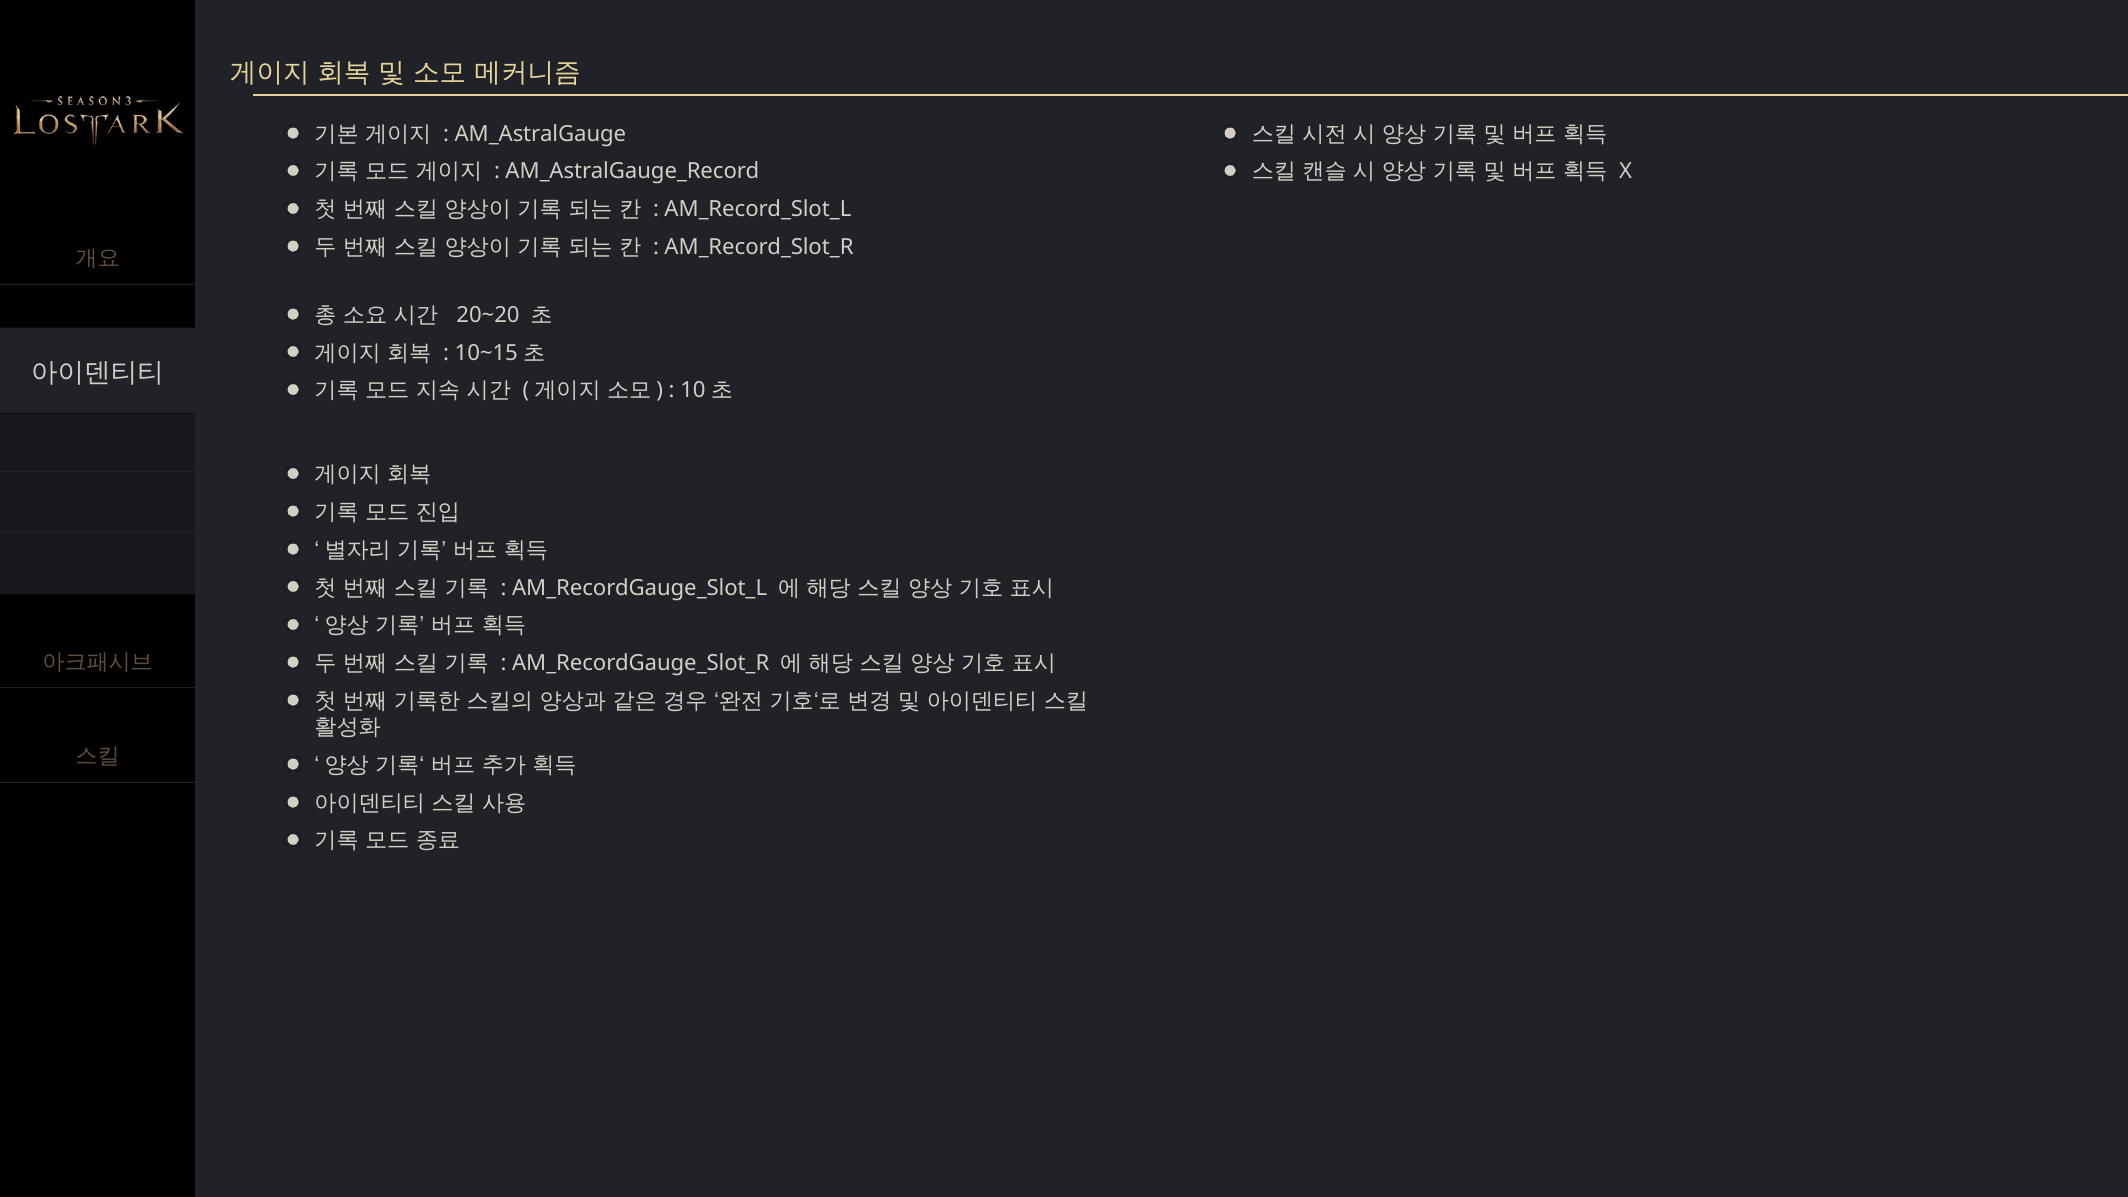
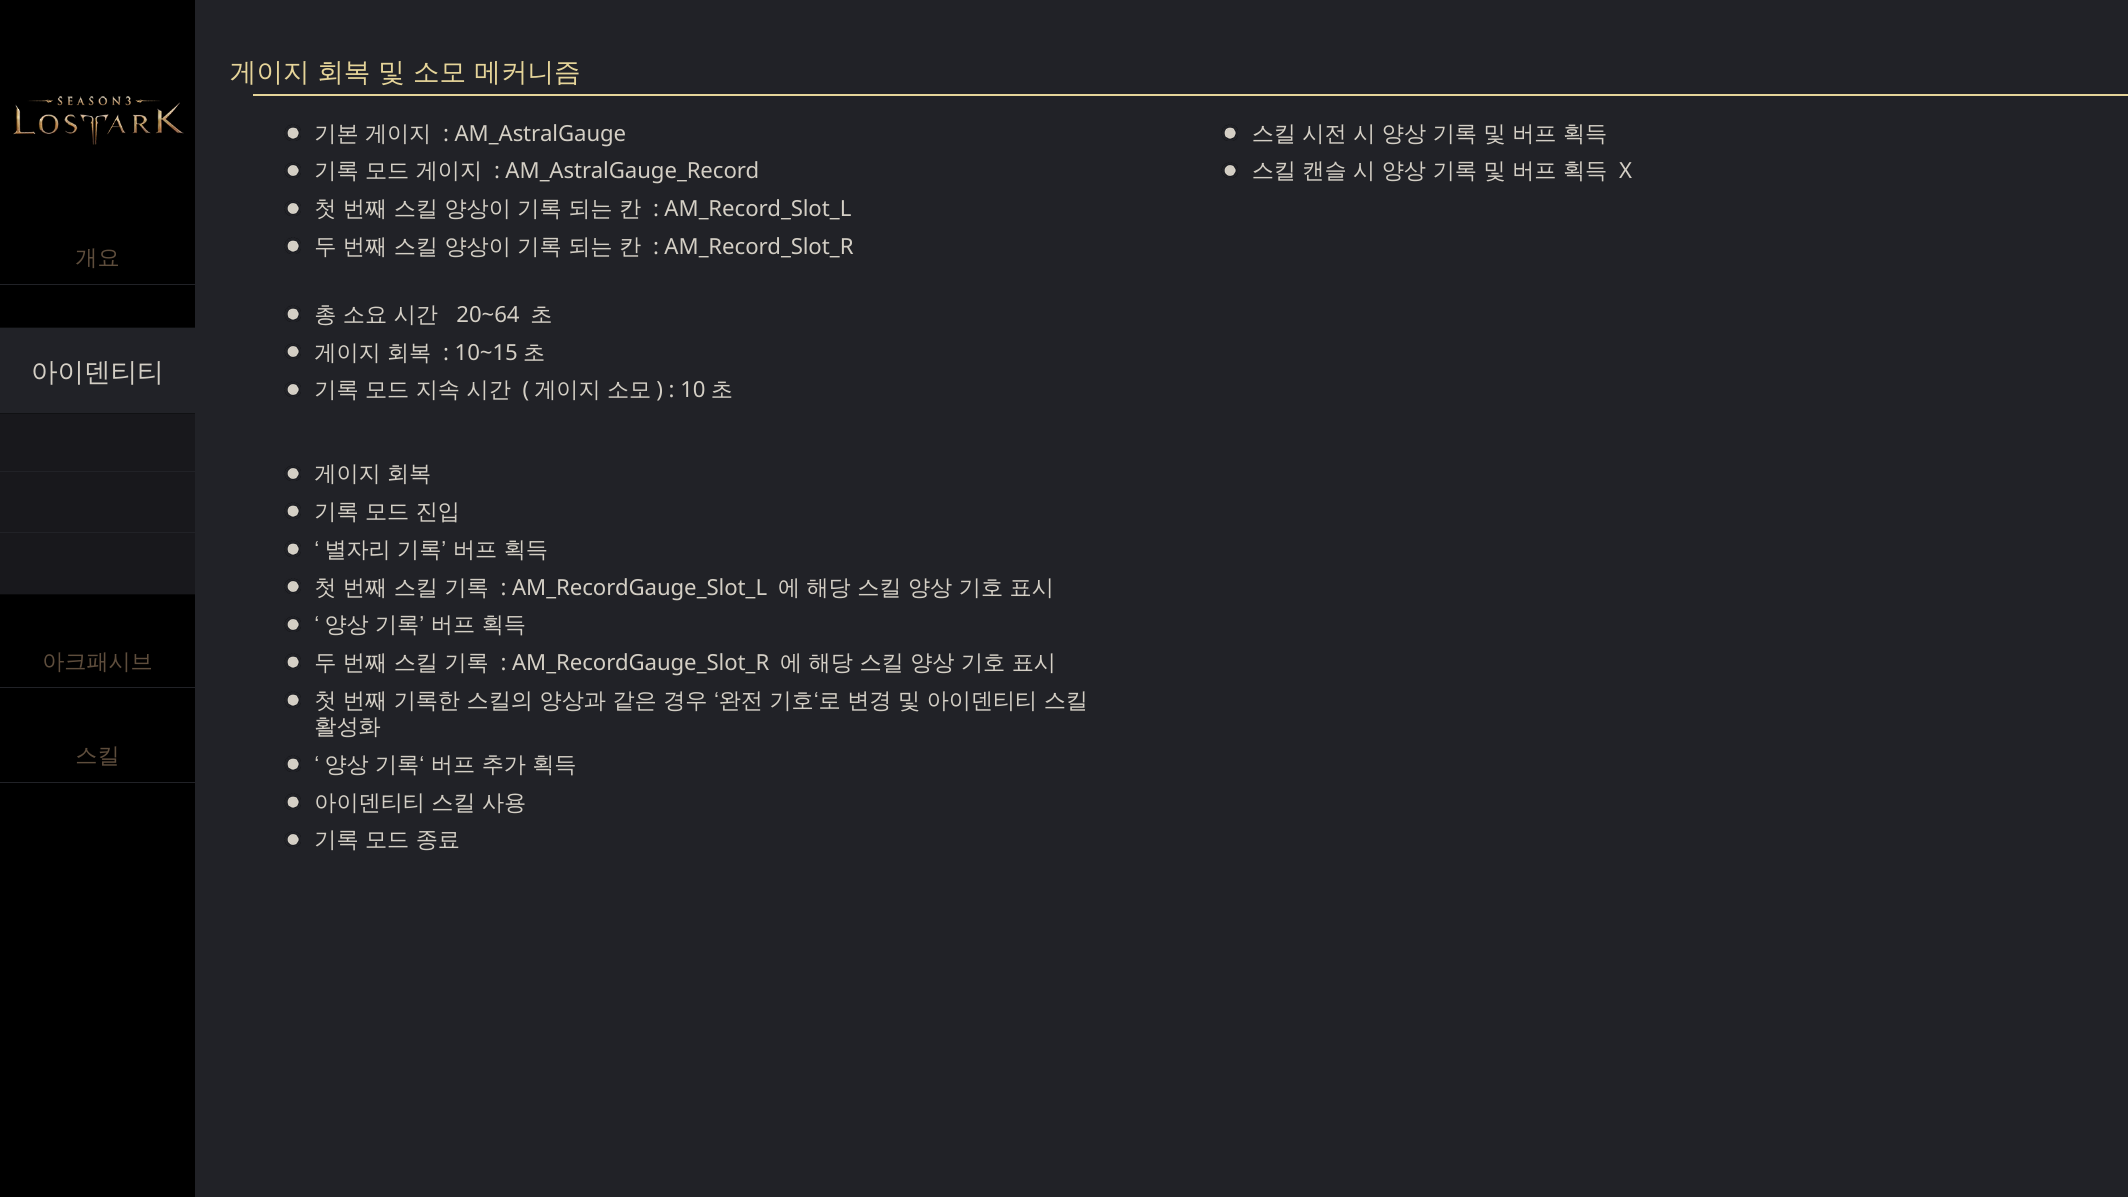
20~20: 20~20 -> 20~64
